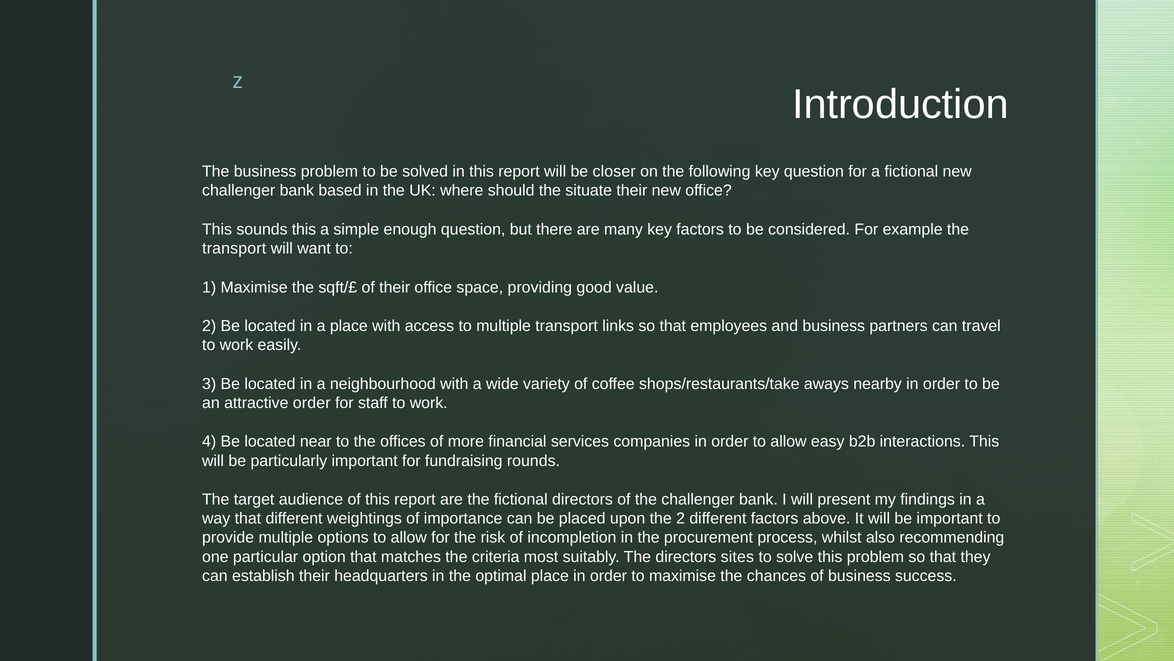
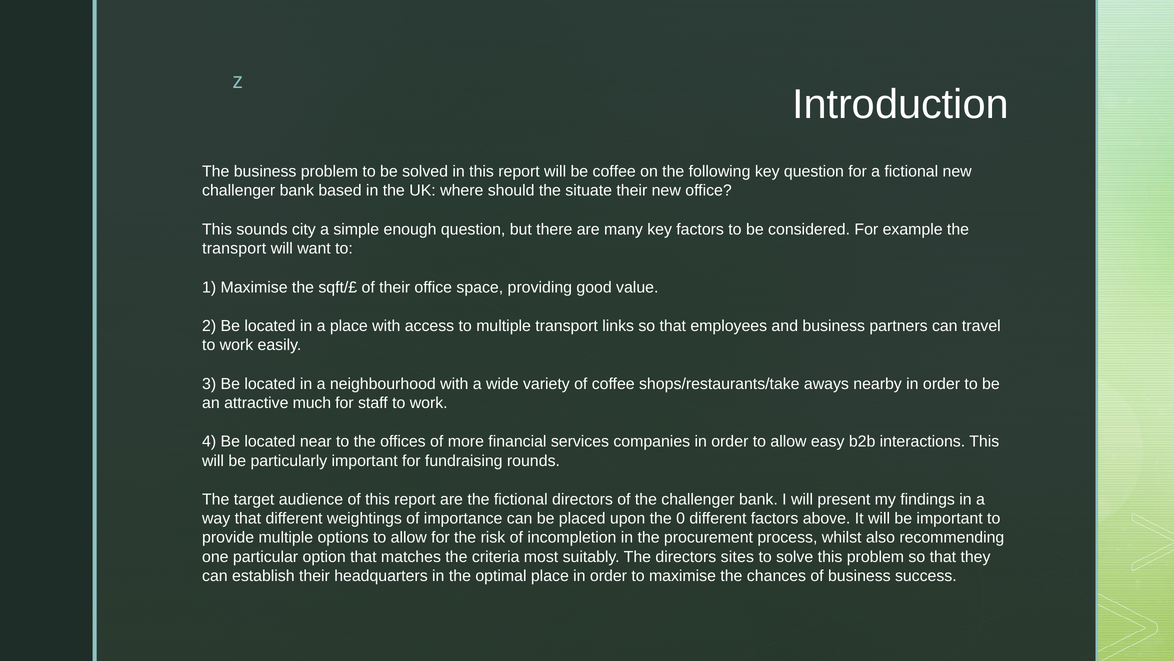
be closer: closer -> coffee
sounds this: this -> city
attractive order: order -> much
the 2: 2 -> 0
